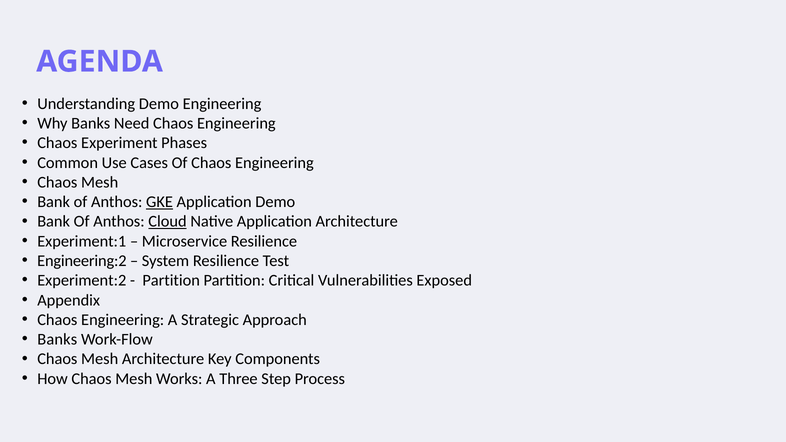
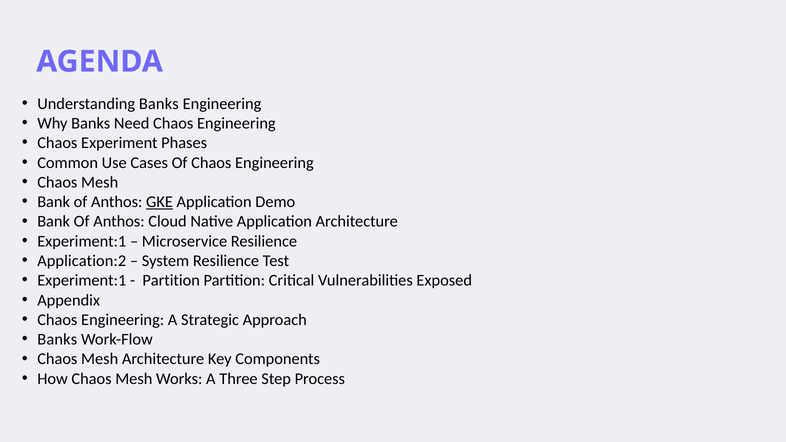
Understanding Demo: Demo -> Banks
Cloud underline: present -> none
Engineering:2: Engineering:2 -> Application:2
Experiment:2 at (82, 281): Experiment:2 -> Experiment:1
